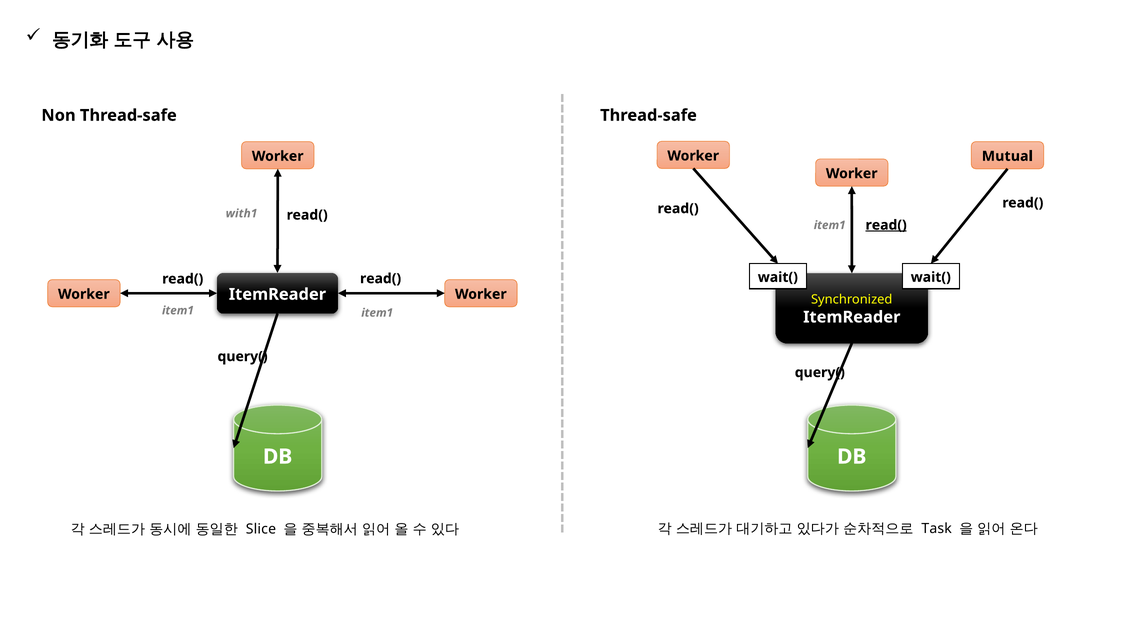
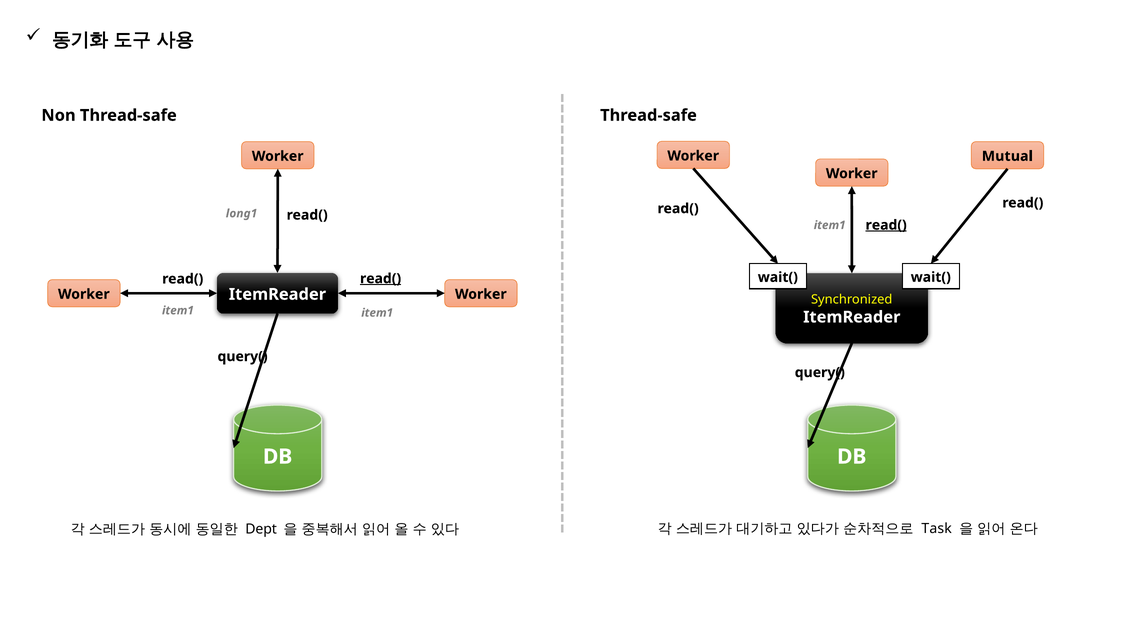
with1: with1 -> long1
read( at (381, 279) underline: none -> present
Slice: Slice -> Dept
